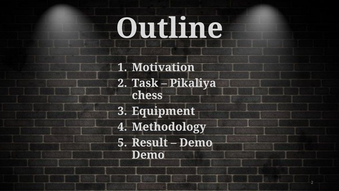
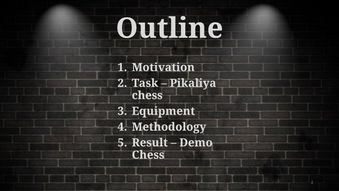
Demo at (148, 155): Demo -> Chess
